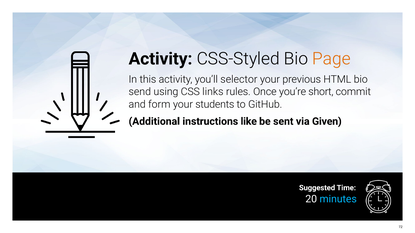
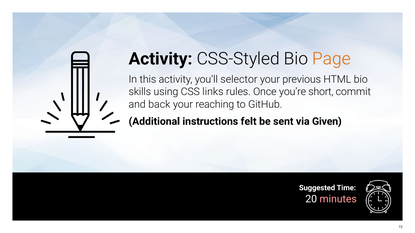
send: send -> skills
form: form -> back
students: students -> reaching
like: like -> felt
minutes colour: light blue -> pink
